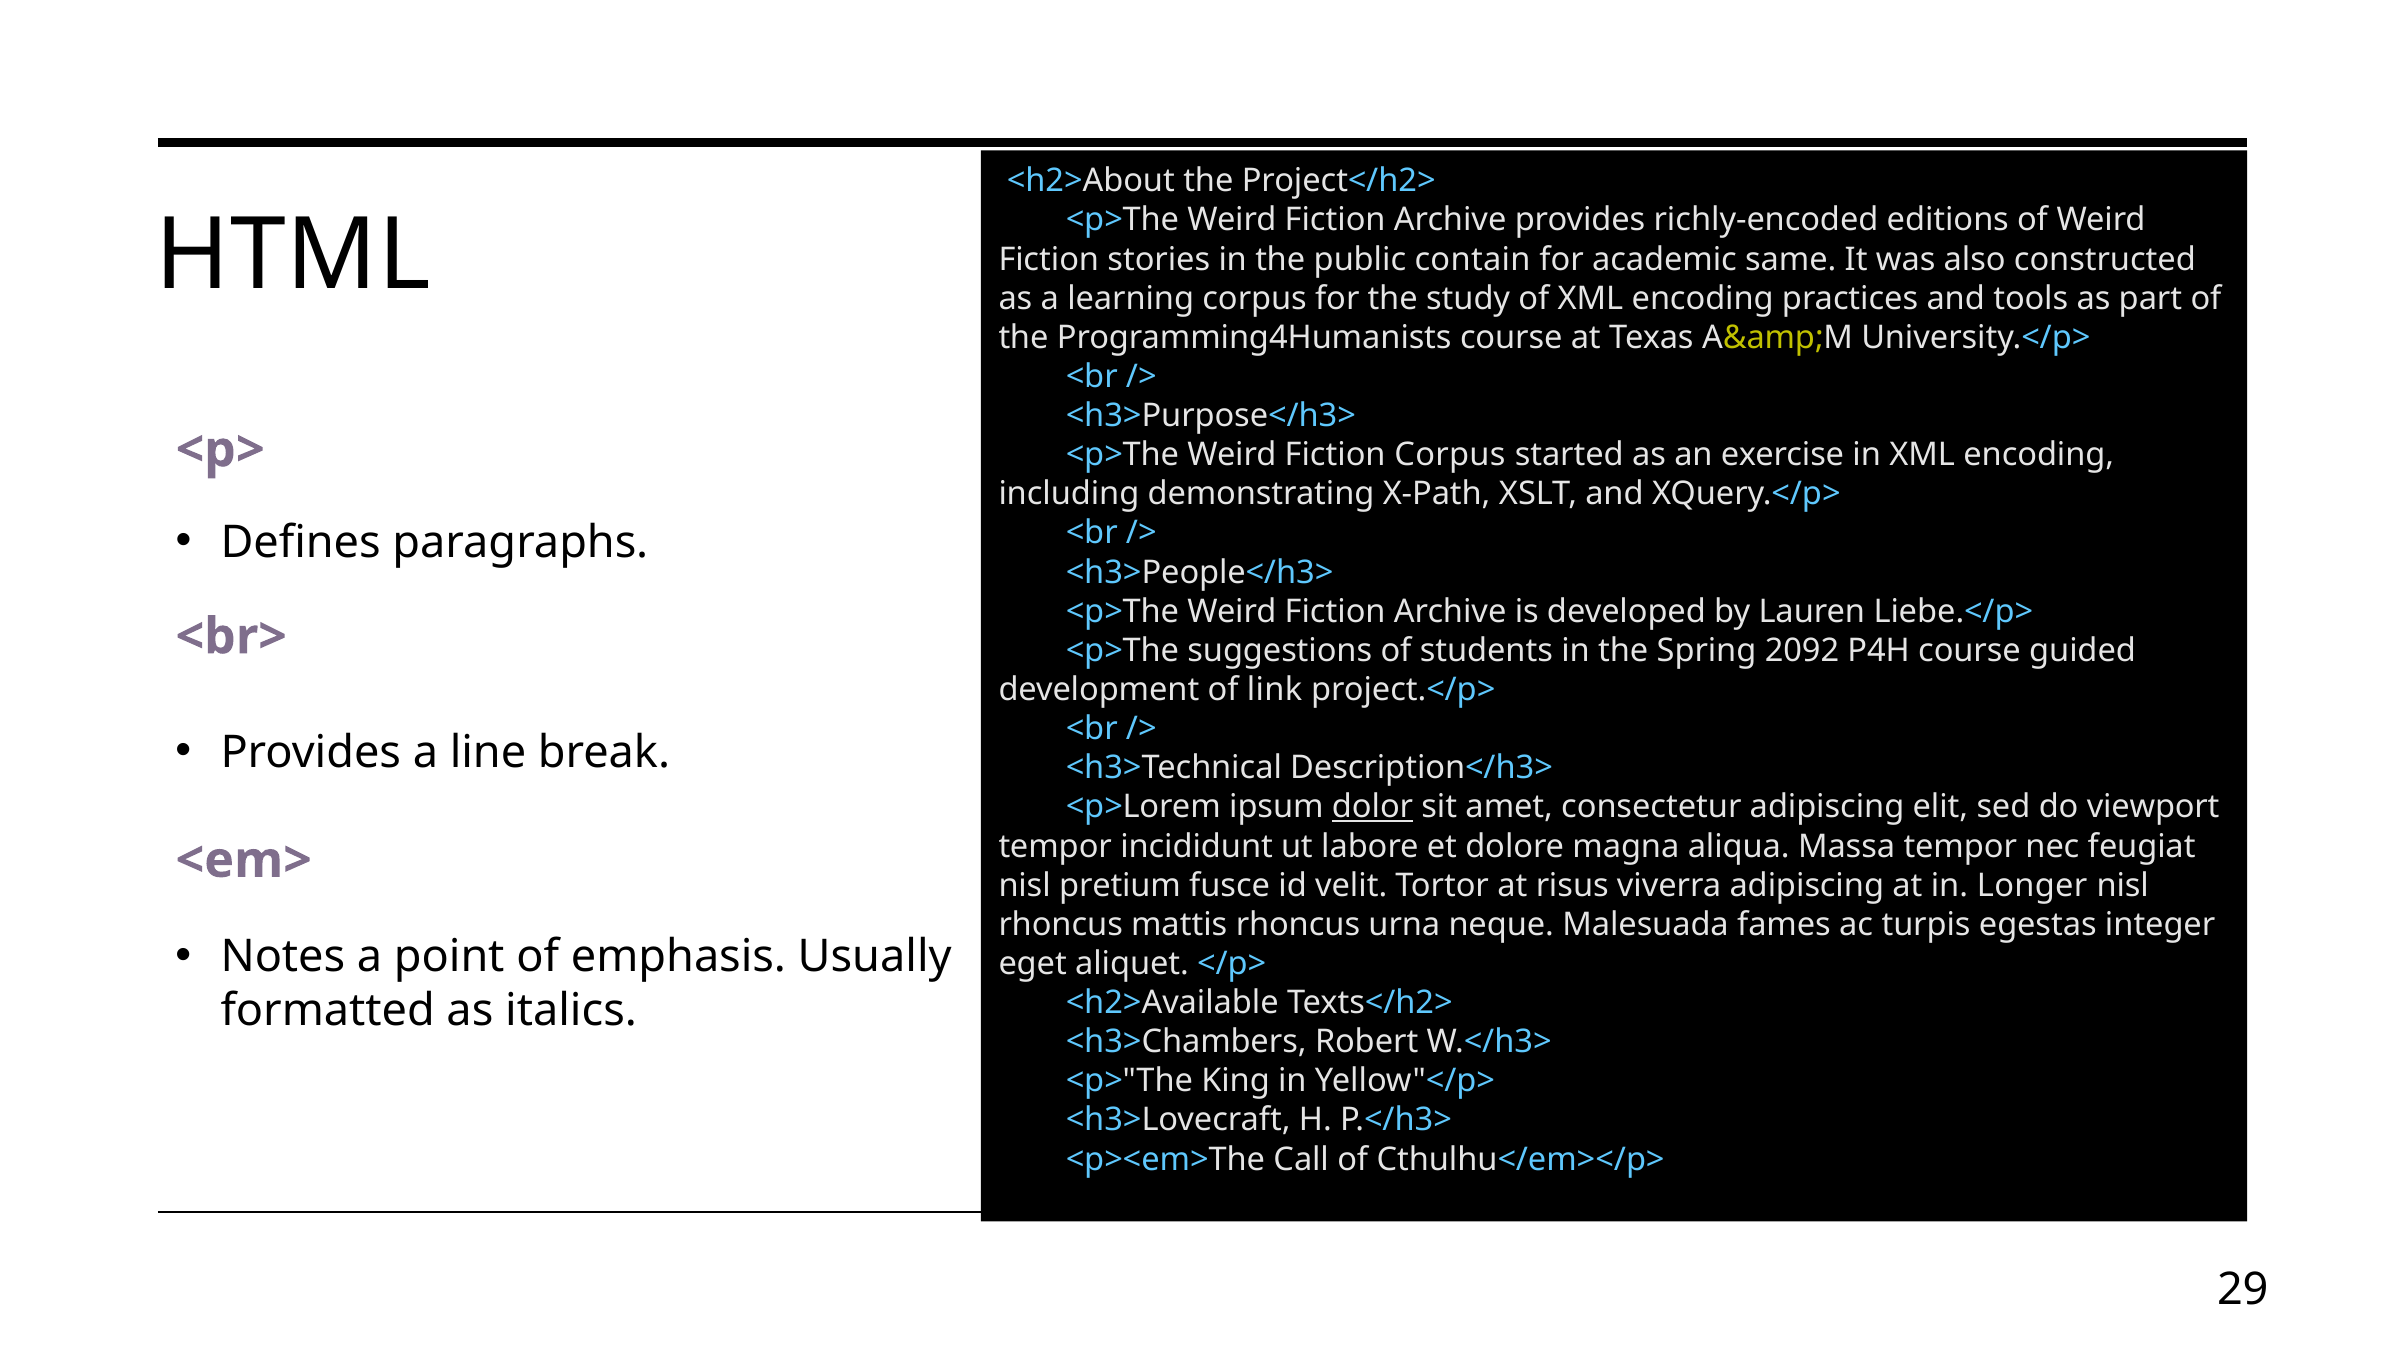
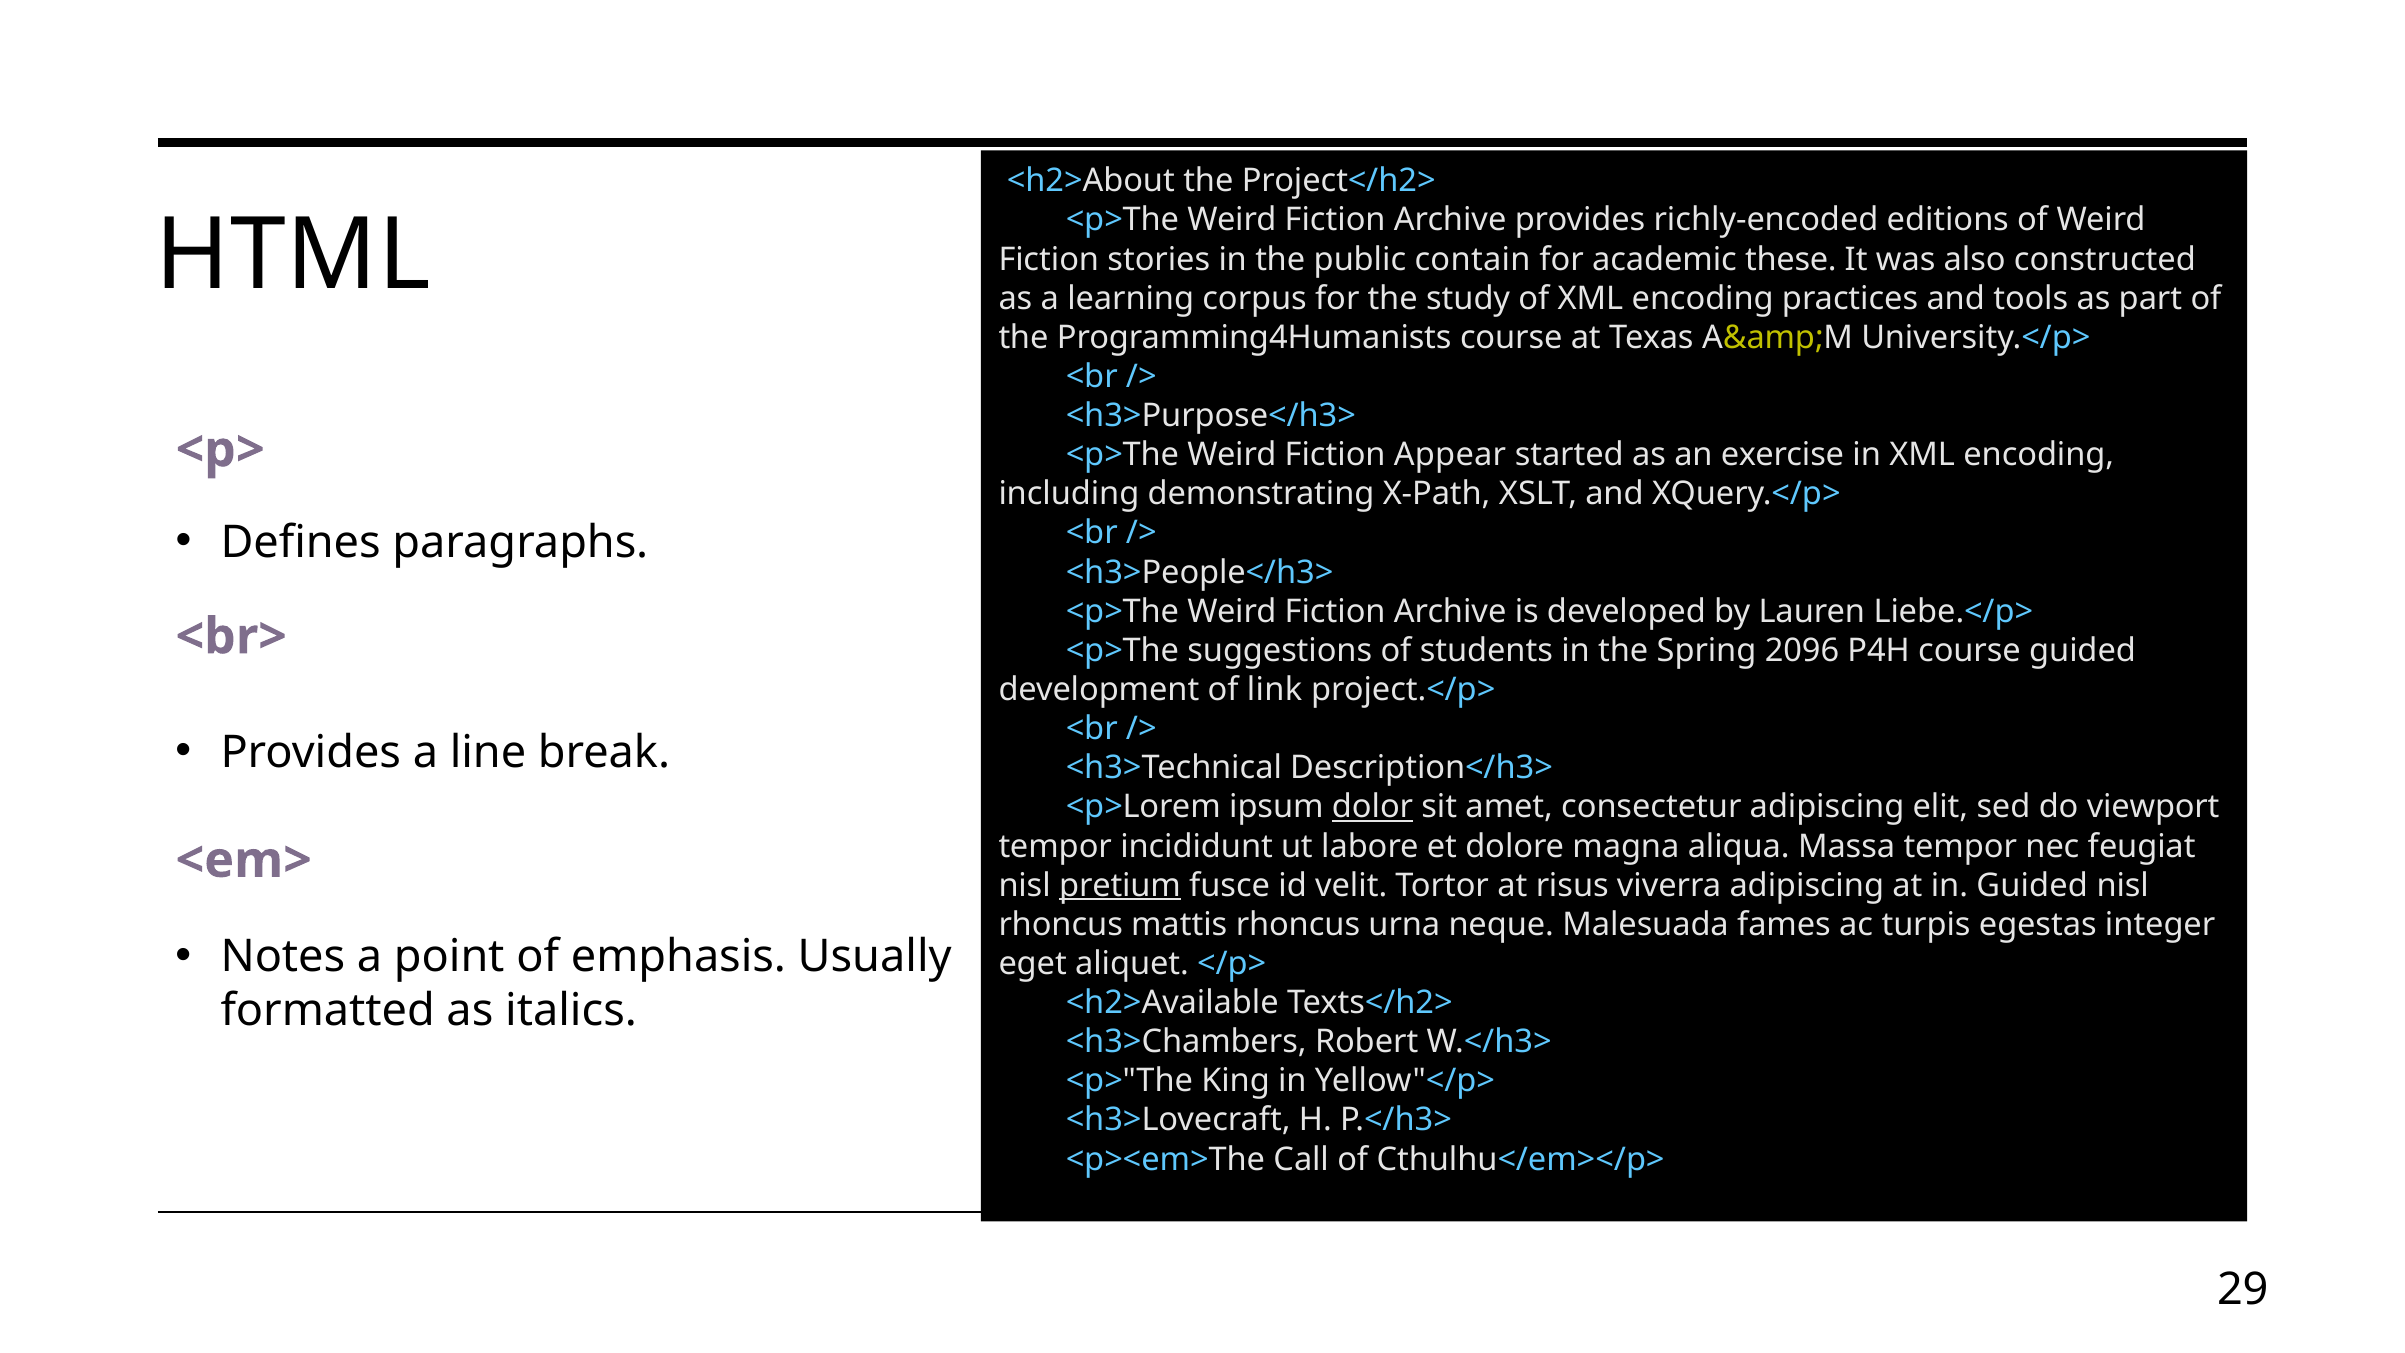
same: same -> these
Fiction Corpus: Corpus -> Appear
2092: 2092 -> 2096
pretium underline: none -> present
in Longer: Longer -> Guided
